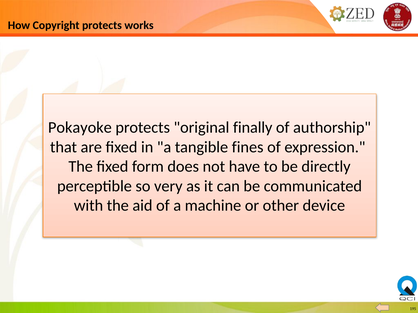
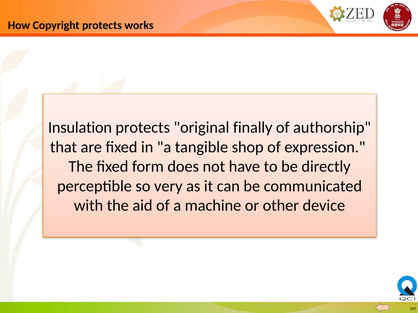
Pokayoke: Pokayoke -> Insulation
fines: fines -> shop
